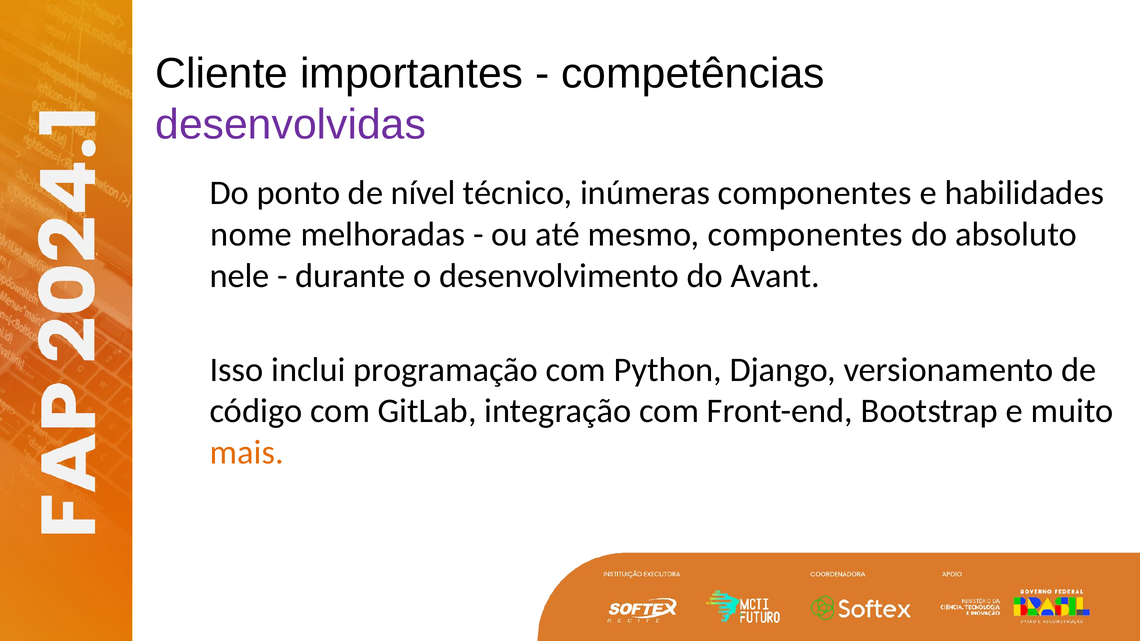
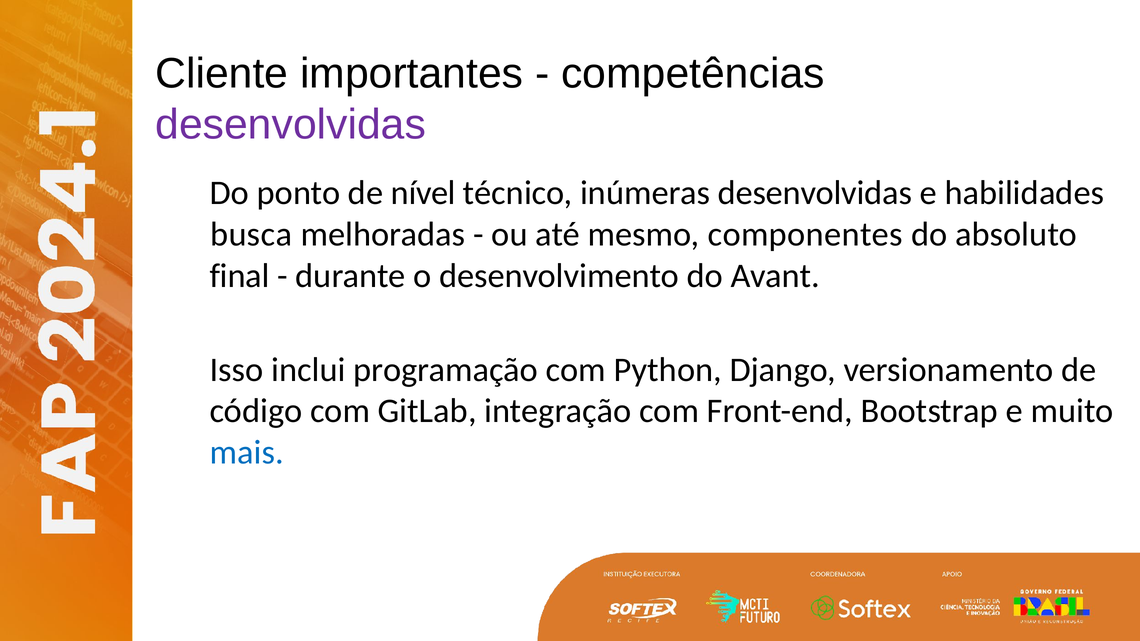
inúmeras componentes: componentes -> desenvolvidas
nome: nome -> busca
nele: nele -> final
mais colour: orange -> blue
